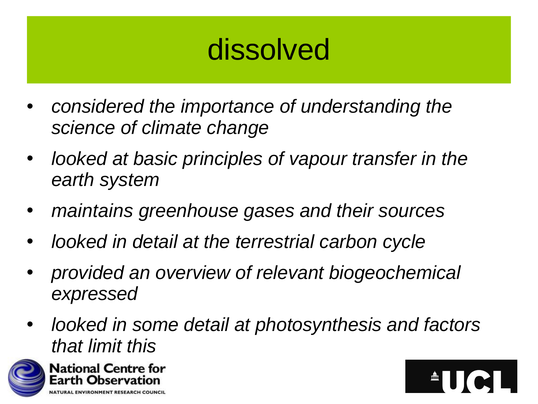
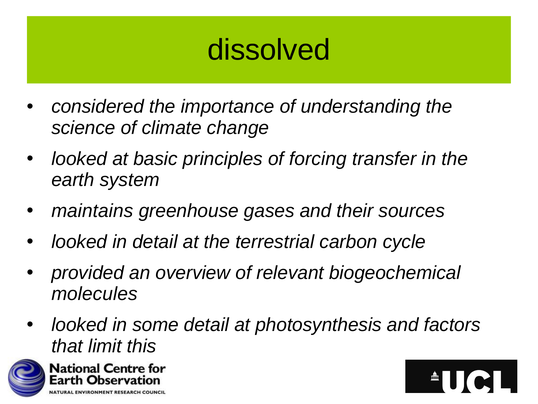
vapour: vapour -> forcing
expressed: expressed -> molecules
